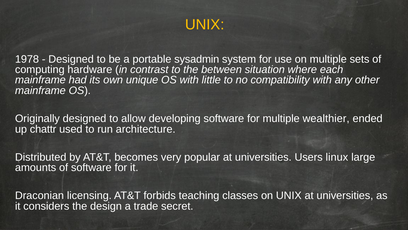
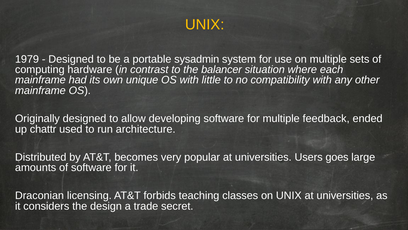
1978: 1978 -> 1979
between: between -> balancer
wealthier: wealthier -> feedback
linux: linux -> goes
